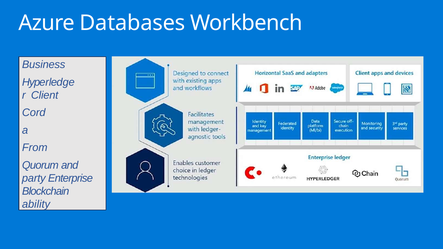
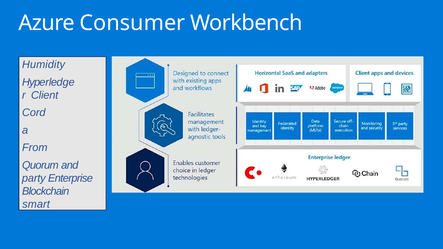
Databases: Databases -> Consumer
Business: Business -> Humidity
ability: ability -> smart
